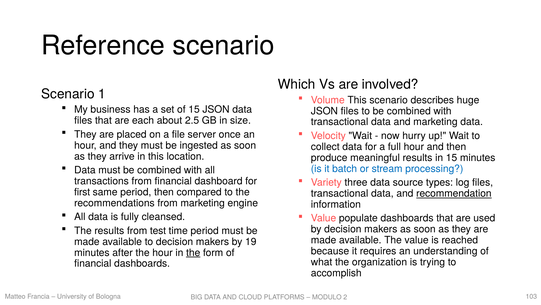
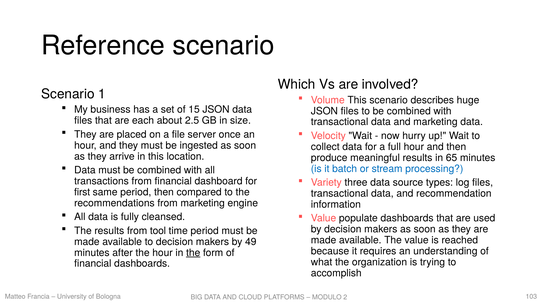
in 15: 15 -> 65
recommendation underline: present -> none
test: test -> tool
19: 19 -> 49
